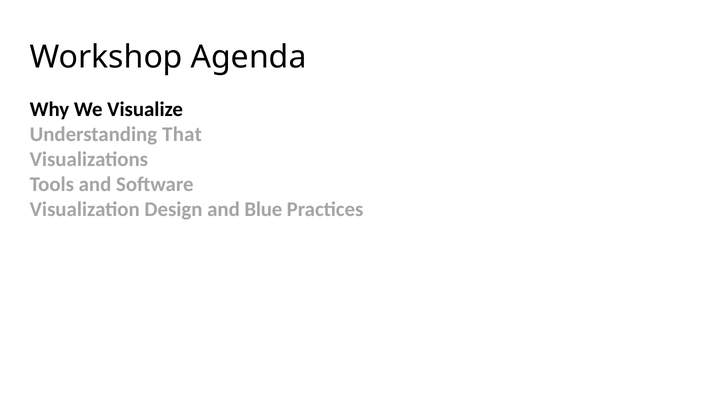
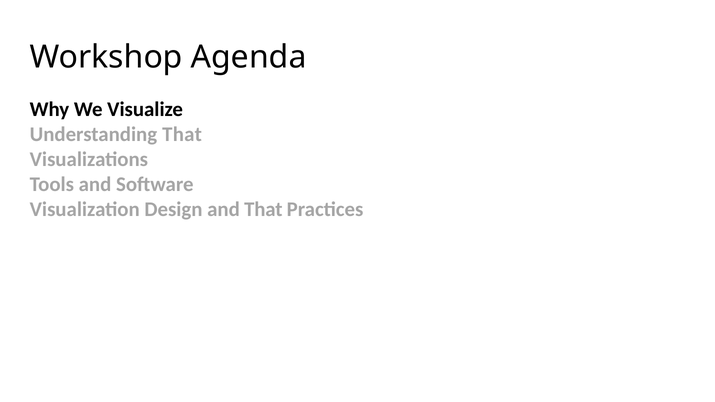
and Blue: Blue -> That
